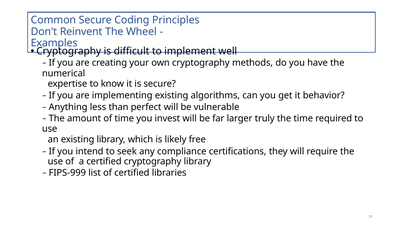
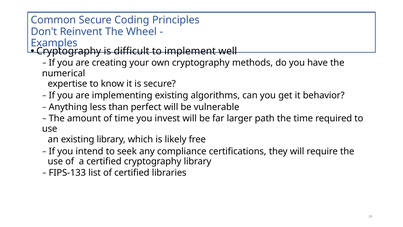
truly: truly -> path
FIPS-999: FIPS-999 -> FIPS-133
